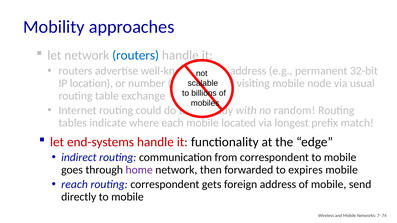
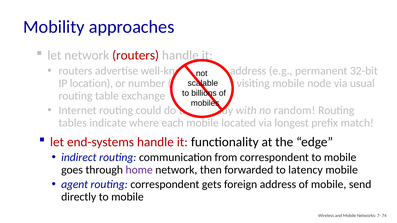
routers at (136, 55) colour: blue -> red
expires: expires -> latency
reach: reach -> agent
